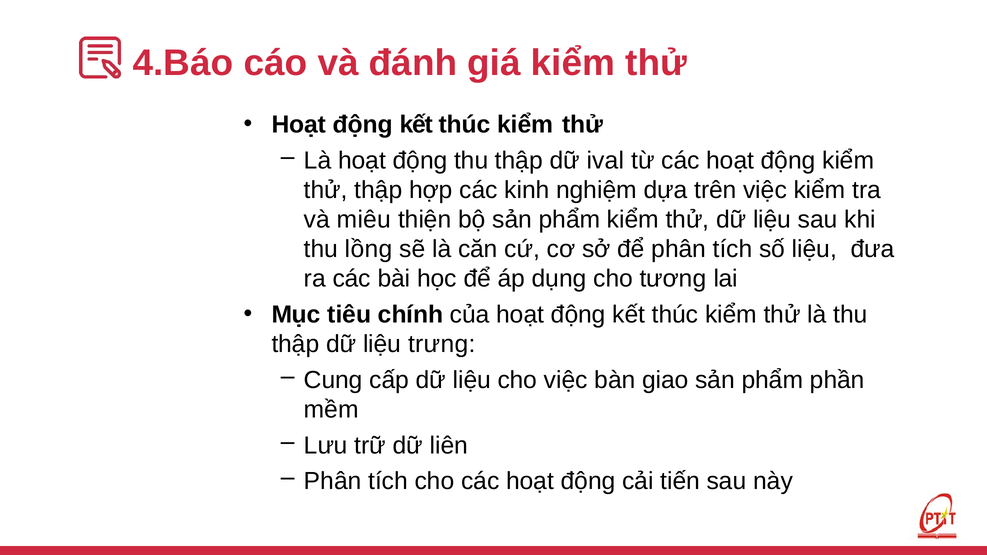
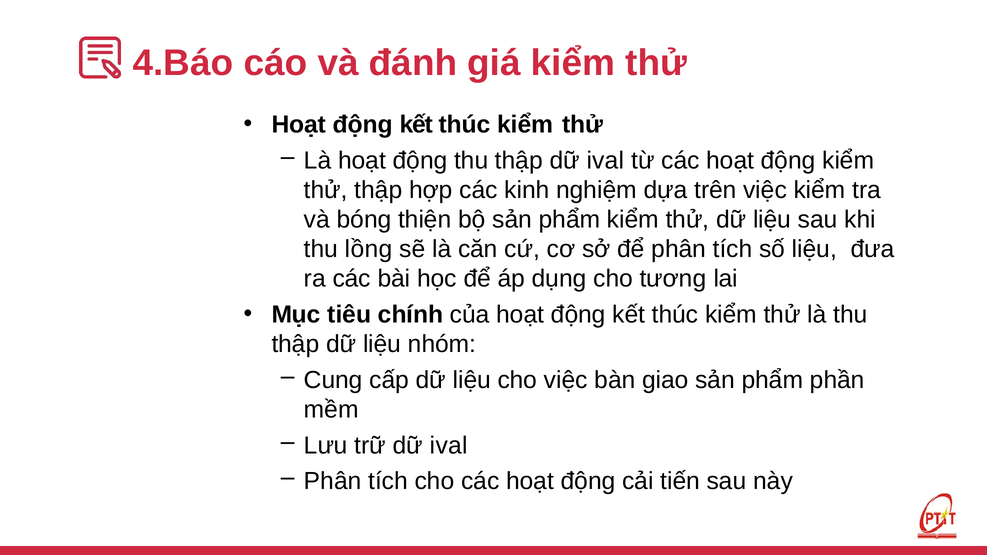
miêu: miêu -> bóng
trưng: trưng -> nhóm
liên at (449, 446): liên -> ival
